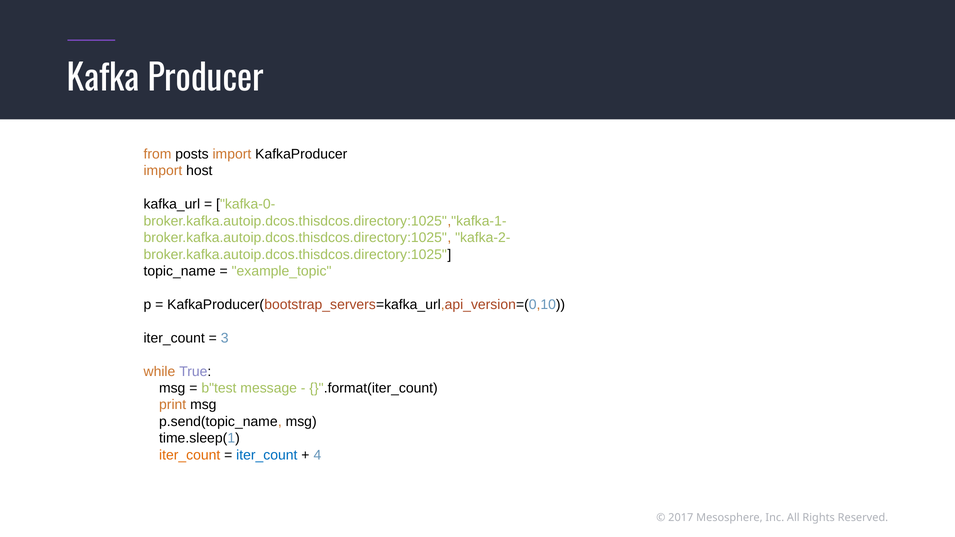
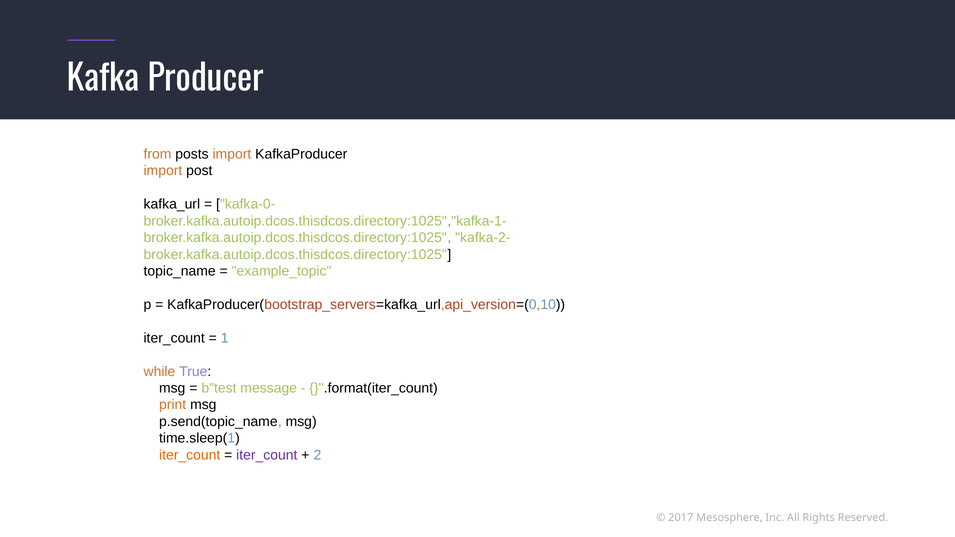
host: host -> post
3: 3 -> 1
iter_count at (267, 455) colour: blue -> purple
4: 4 -> 2
